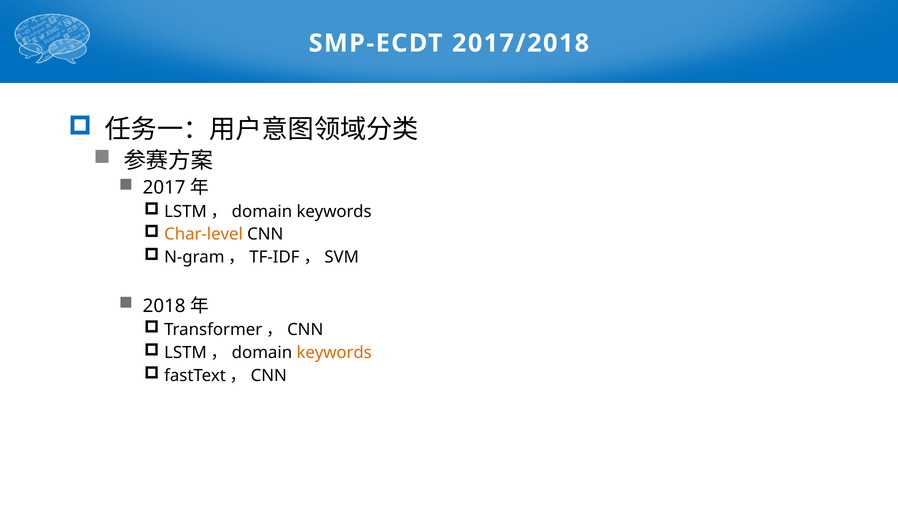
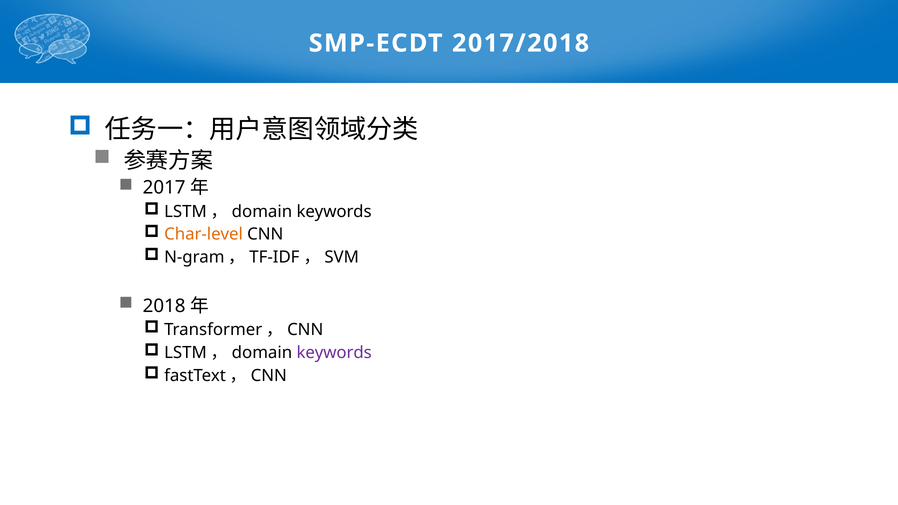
keywords at (334, 353) colour: orange -> purple
